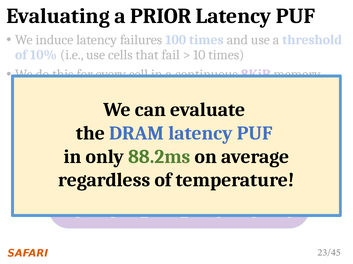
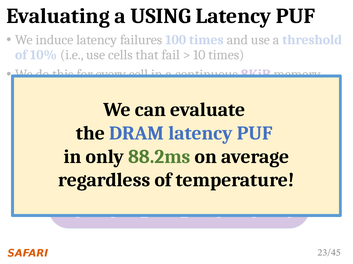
PRIOR: PRIOR -> USING
